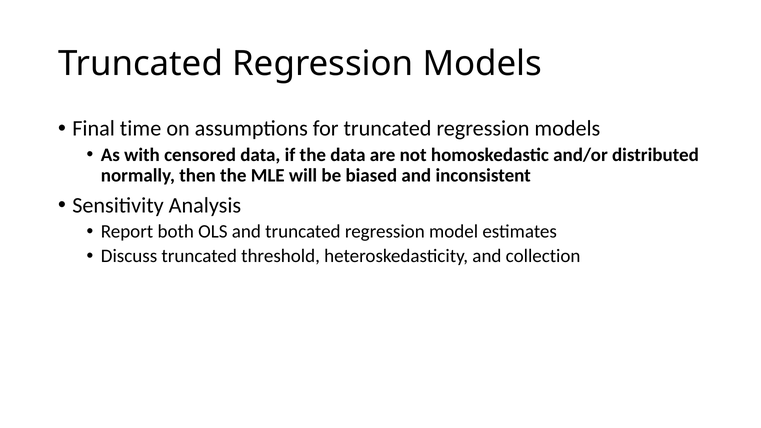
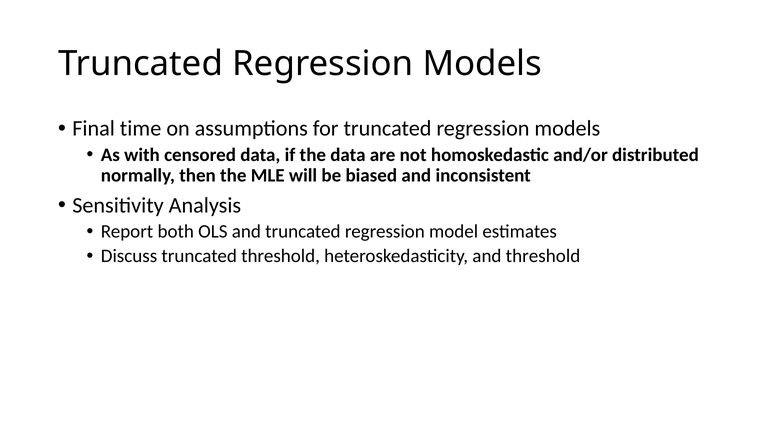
and collection: collection -> threshold
